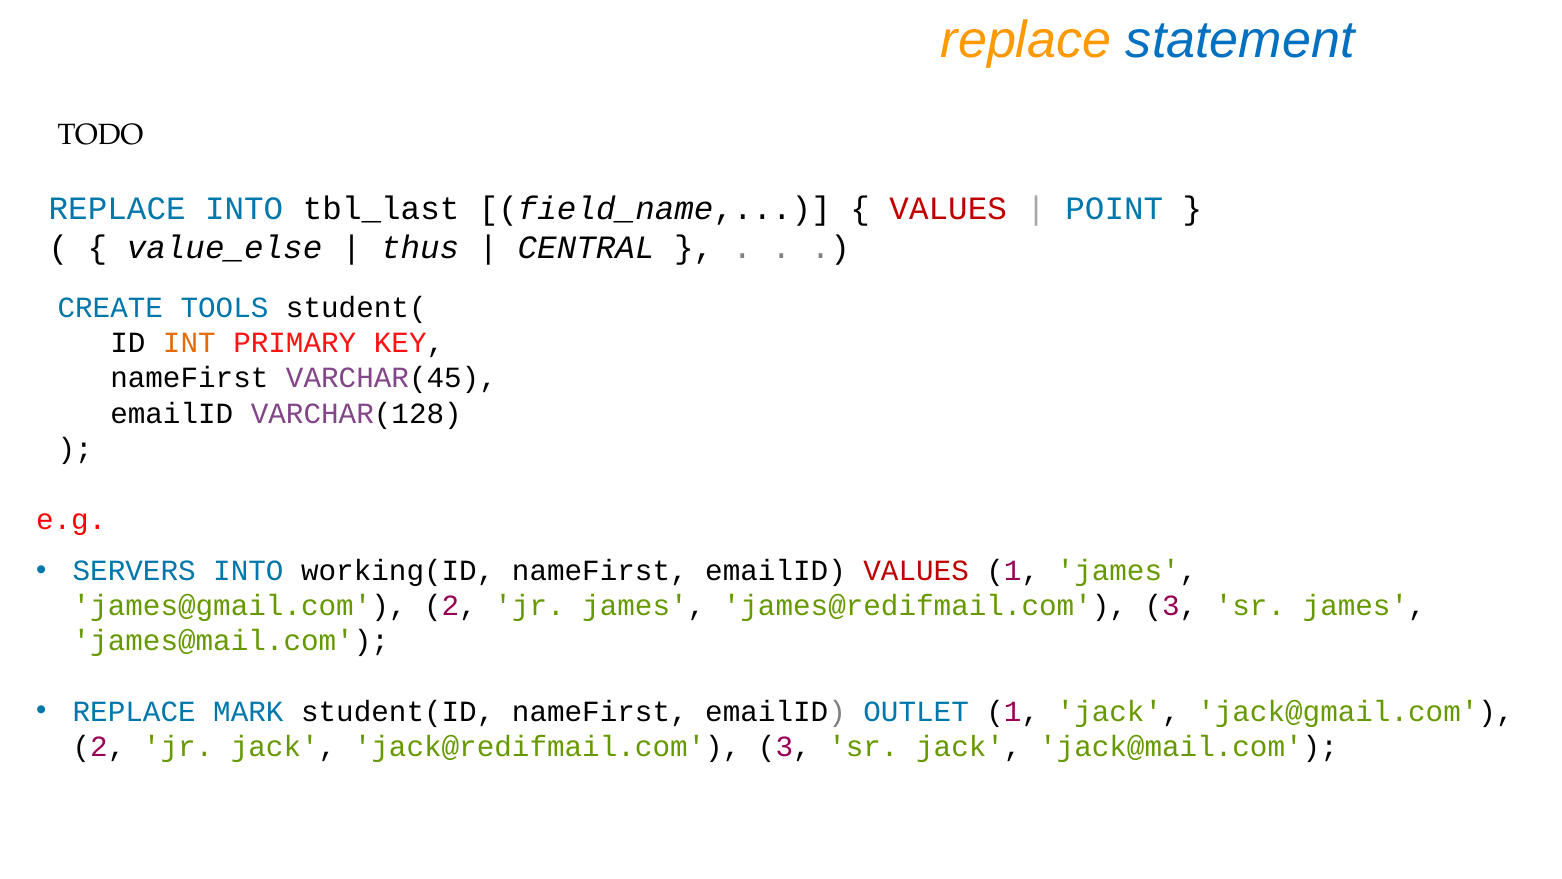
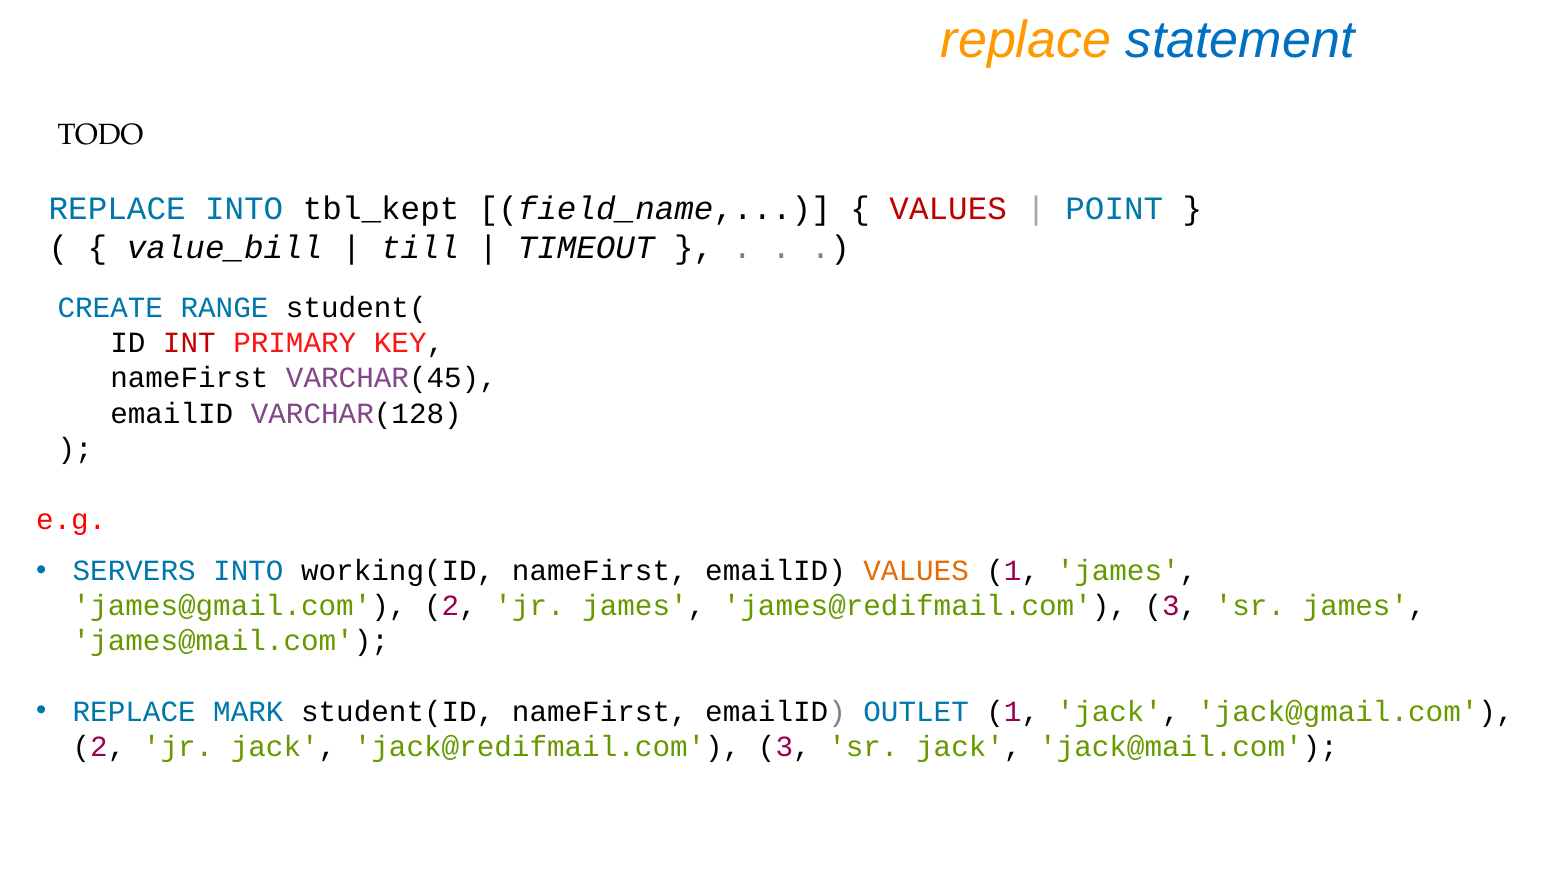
tbl_last: tbl_last -> tbl_kept
value_else: value_else -> value_bill
thus: thus -> till
CENTRAL: CENTRAL -> TIMEOUT
TOOLS: TOOLS -> RANGE
INT colour: orange -> red
VALUES at (916, 571) colour: red -> orange
